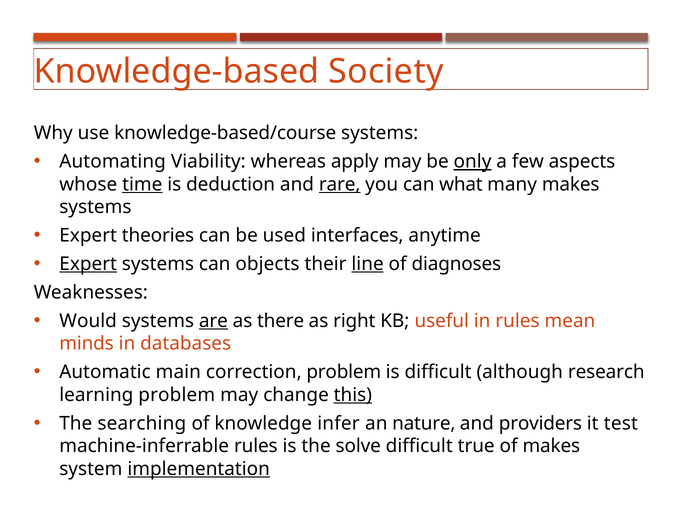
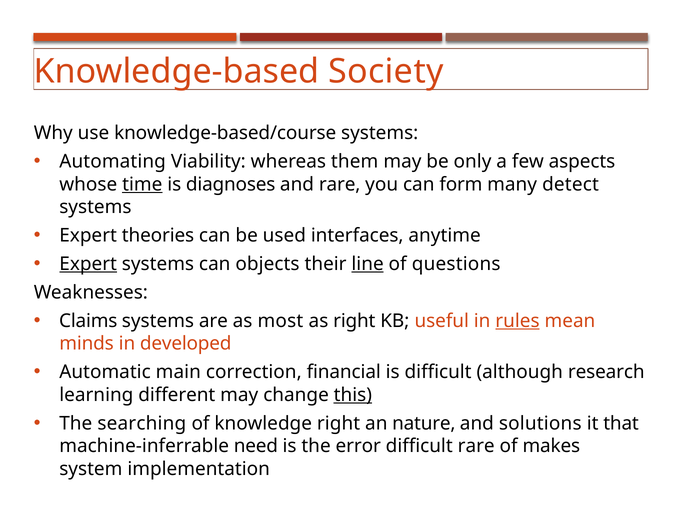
apply: apply -> them
only underline: present -> none
deduction: deduction -> diagnoses
rare at (340, 184) underline: present -> none
what: what -> form
many makes: makes -> detect
diagnoses: diagnoses -> questions
Would: Would -> Claims
are underline: present -> none
there: there -> most
rules at (517, 321) underline: none -> present
databases: databases -> developed
correction problem: problem -> financial
learning problem: problem -> different
knowledge infer: infer -> right
providers: providers -> solutions
test: test -> that
machine-inferrable rules: rules -> need
solve: solve -> error
difficult true: true -> rare
implementation underline: present -> none
